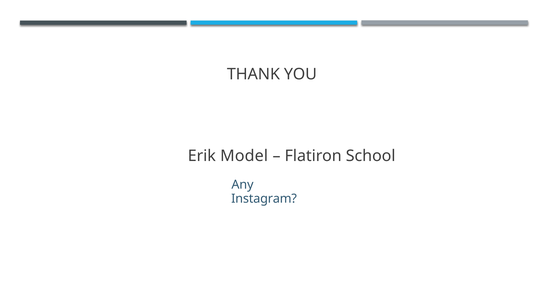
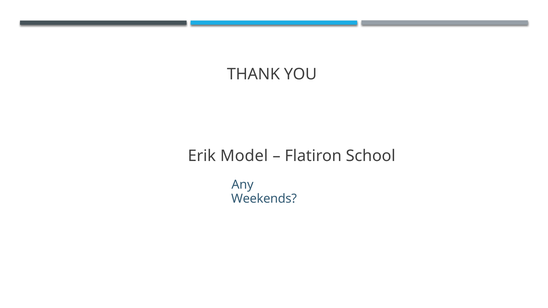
Instagram: Instagram -> Weekends
